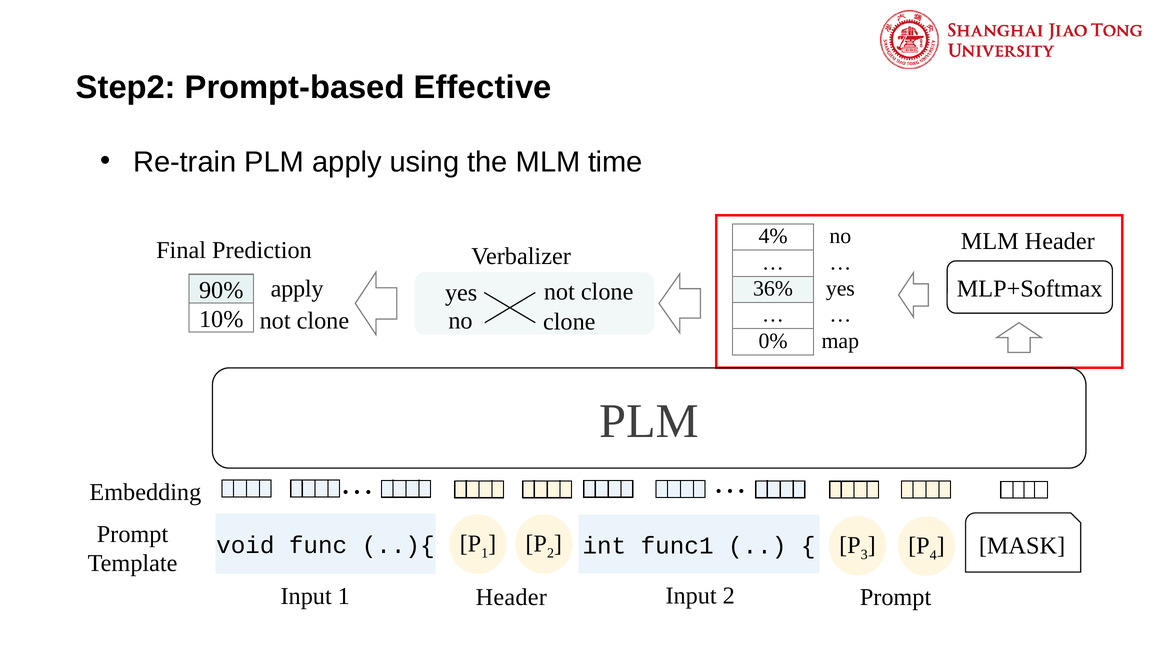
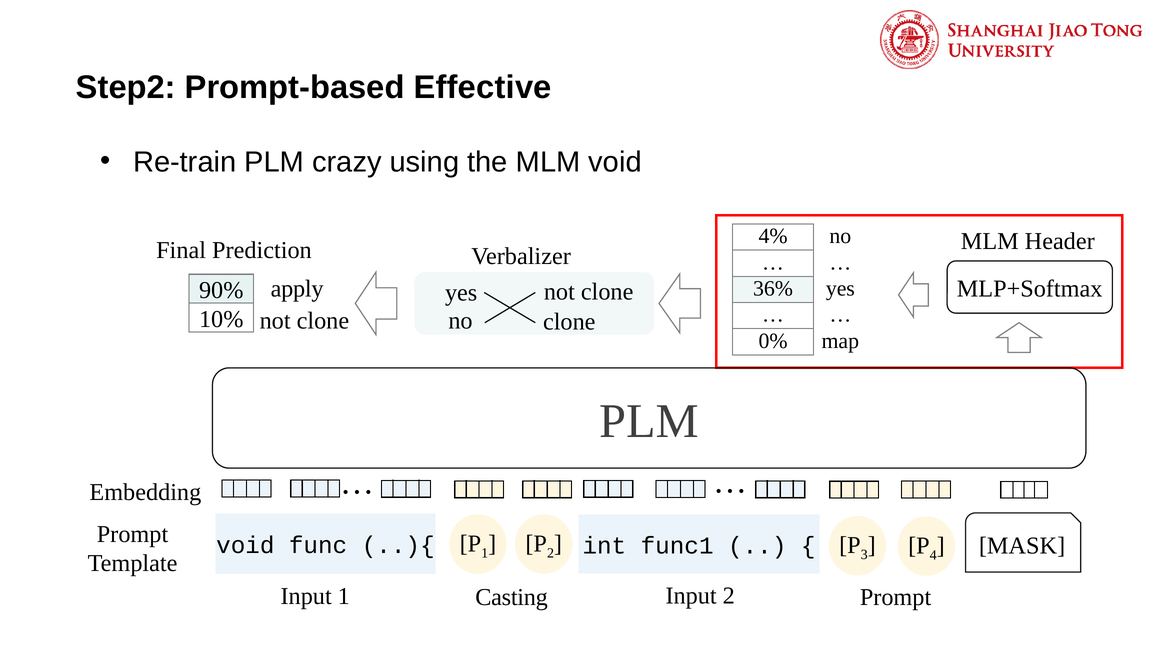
PLM apply: apply -> crazy
MLM time: time -> void
Header at (511, 597): Header -> Casting
